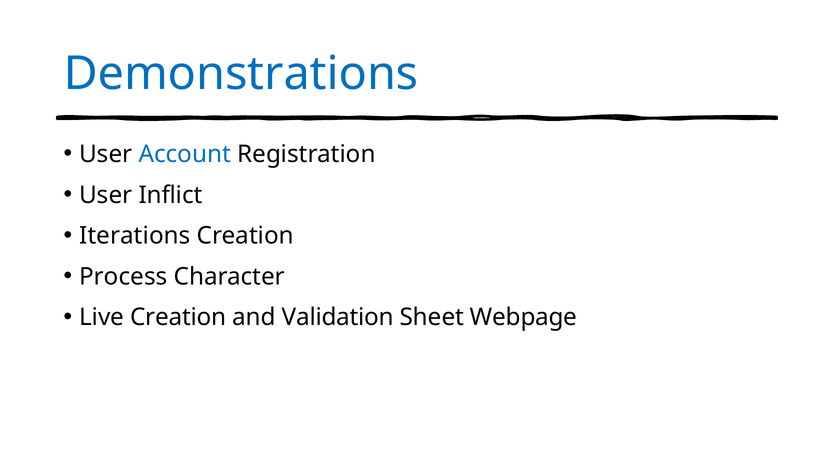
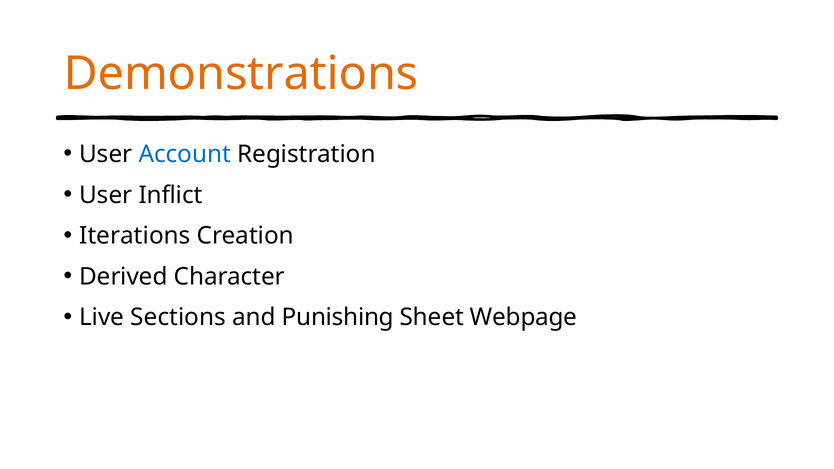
Demonstrations colour: blue -> orange
Process: Process -> Derived
Live Creation: Creation -> Sections
Validation: Validation -> Punishing
